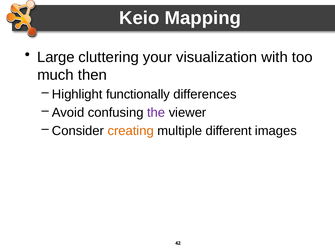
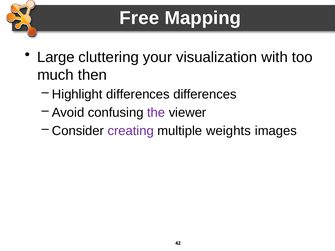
Keio: Keio -> Free
Highlight functionally: functionally -> differences
creating colour: orange -> purple
different: different -> weights
